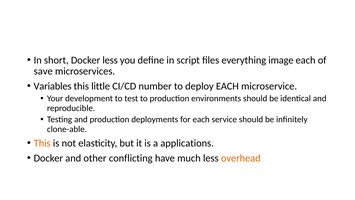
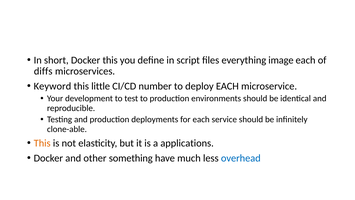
Docker less: less -> this
save: save -> diffs
Variables: Variables -> Keyword
conflicting: conflicting -> something
overhead colour: orange -> blue
